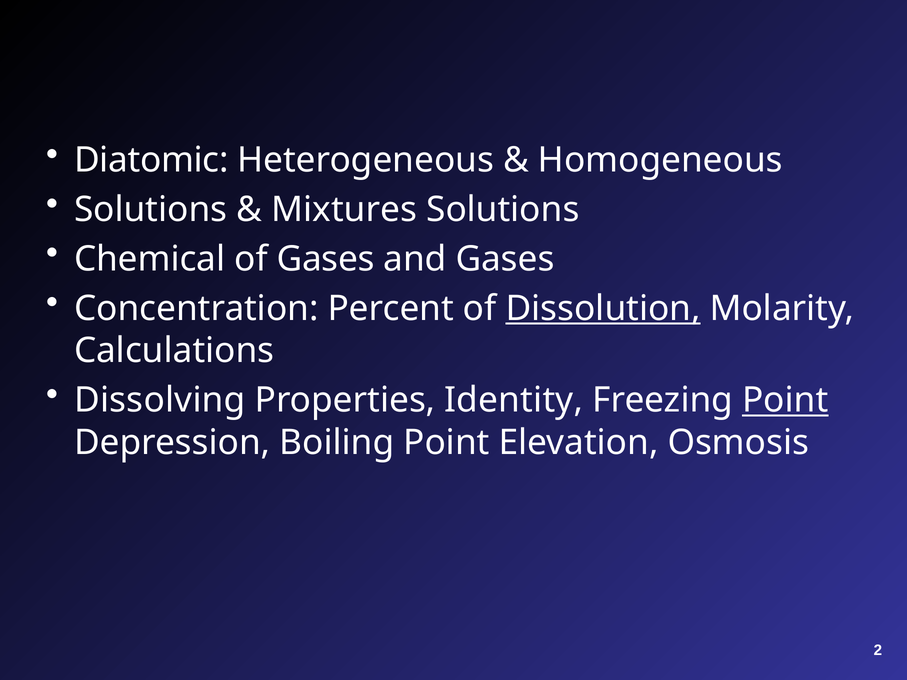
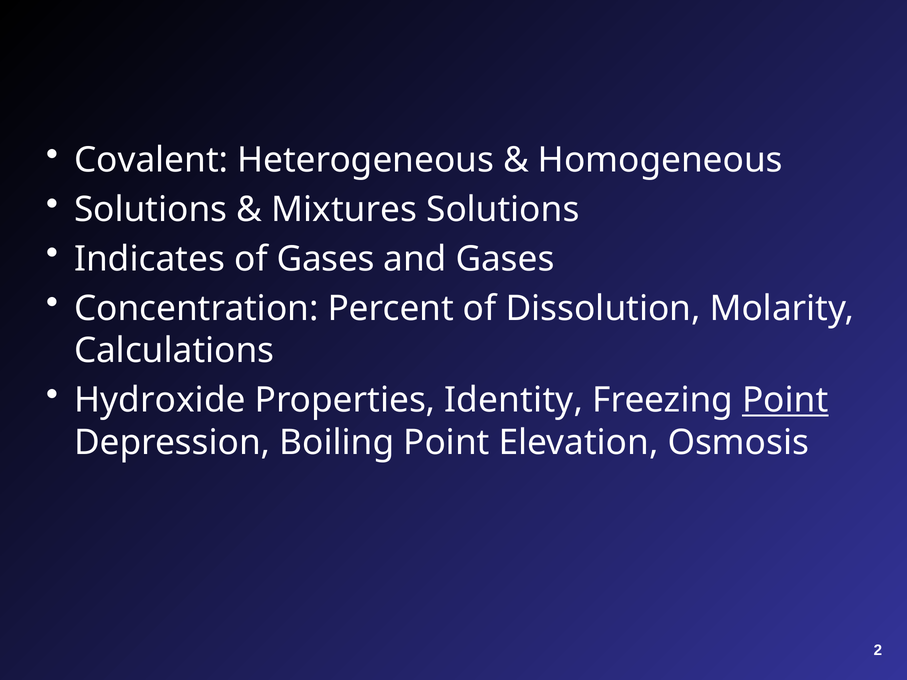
Diatomic: Diatomic -> Covalent
Chemical: Chemical -> Indicates
Dissolution underline: present -> none
Dissolving: Dissolving -> Hydroxide
